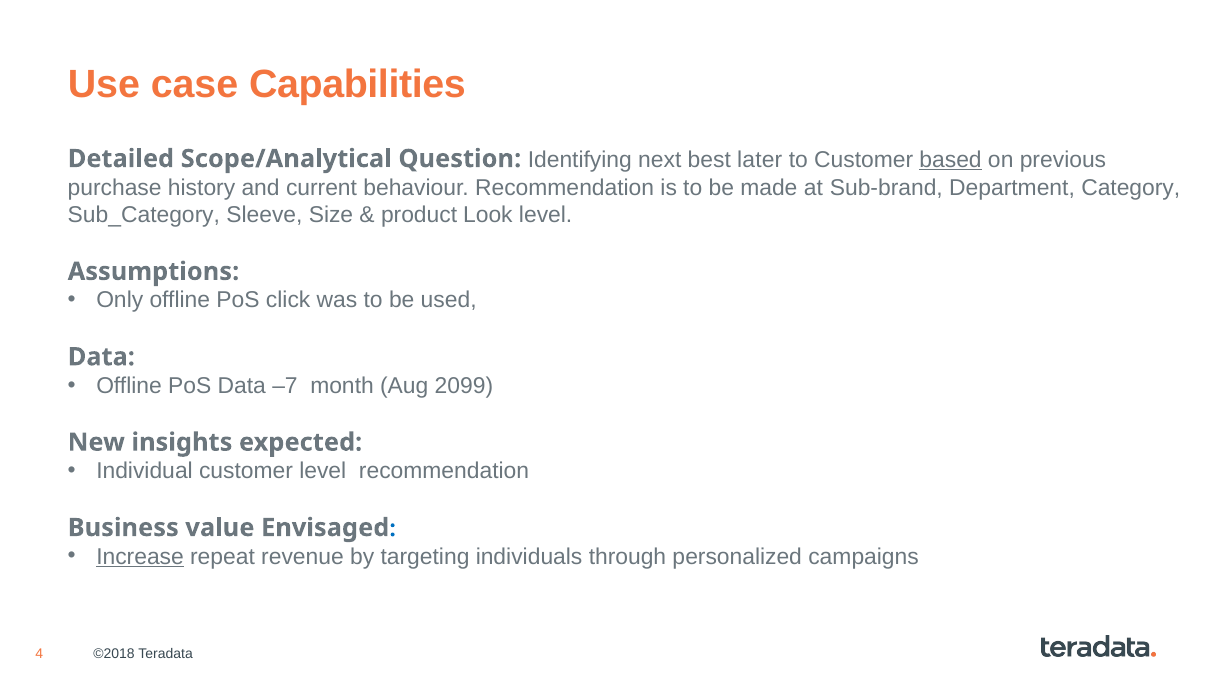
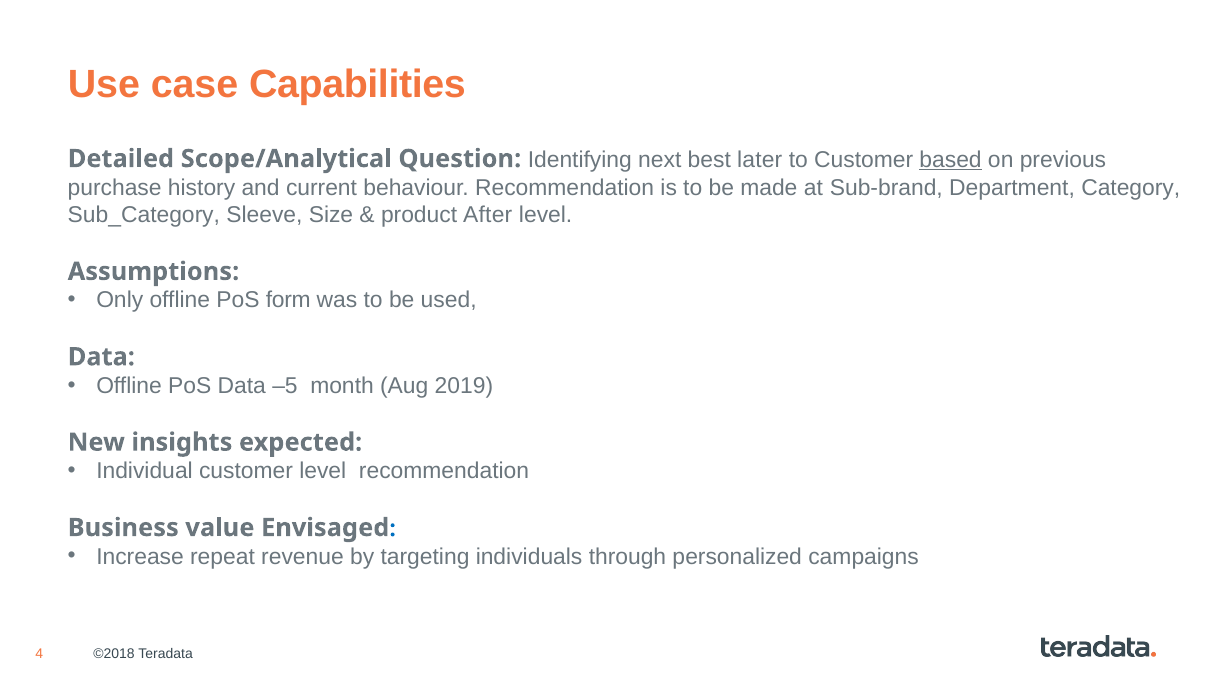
Look: Look -> After
click: click -> form
–7: –7 -> –5
2099: 2099 -> 2019
Increase underline: present -> none
